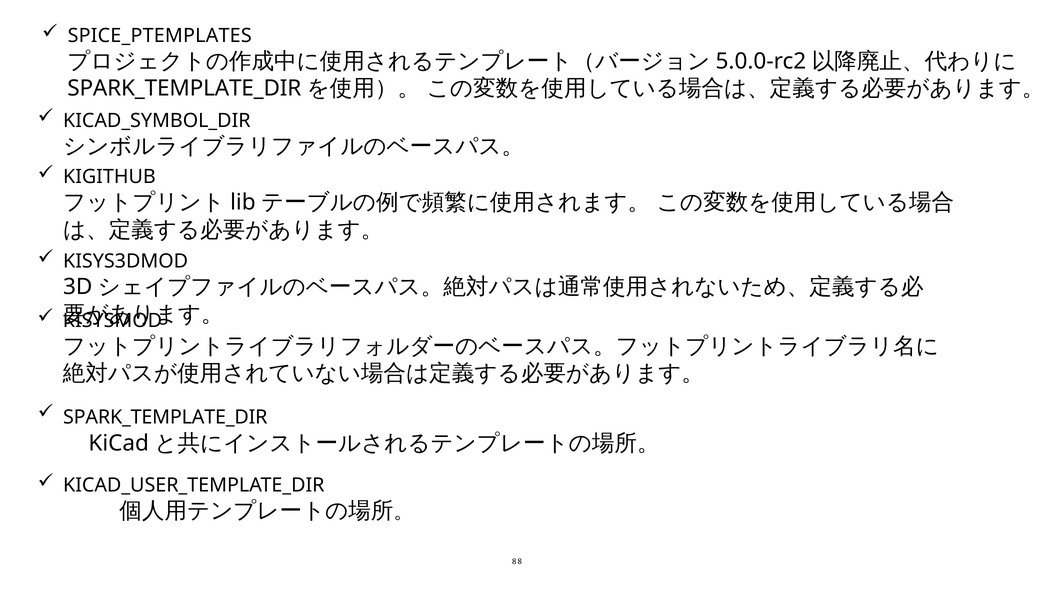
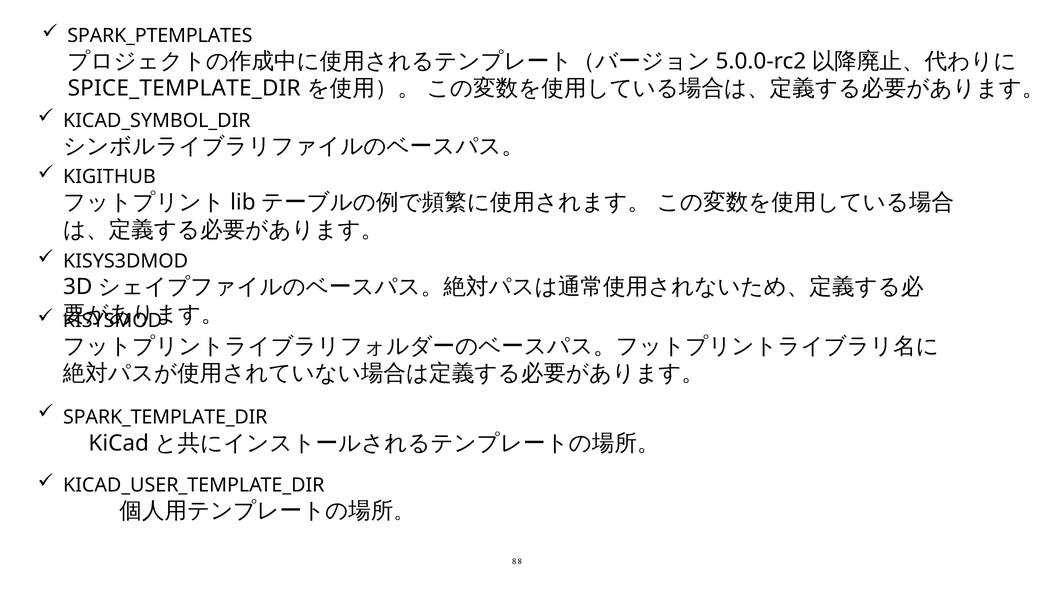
SPICE_PTEMPLATES: SPICE_PTEMPLATES -> SPARK_PTEMPLATES
SPARK_TEMPLATE_DIR at (184, 88): SPARK_TEMPLATE_DIR -> SPICE_TEMPLATE_DIR
